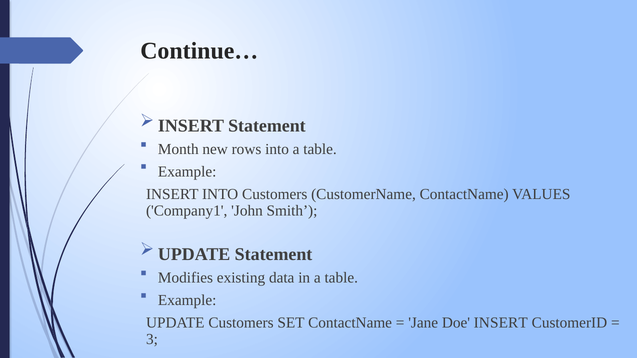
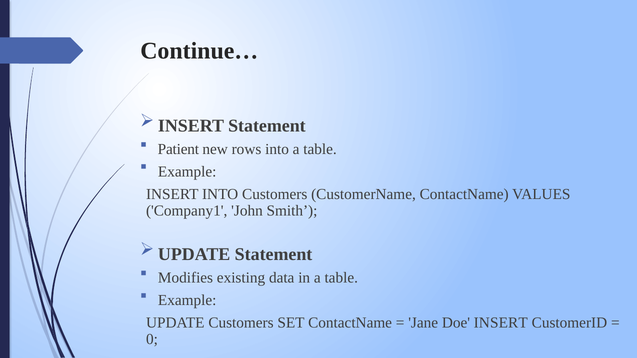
Month: Month -> Patient
3: 3 -> 0
